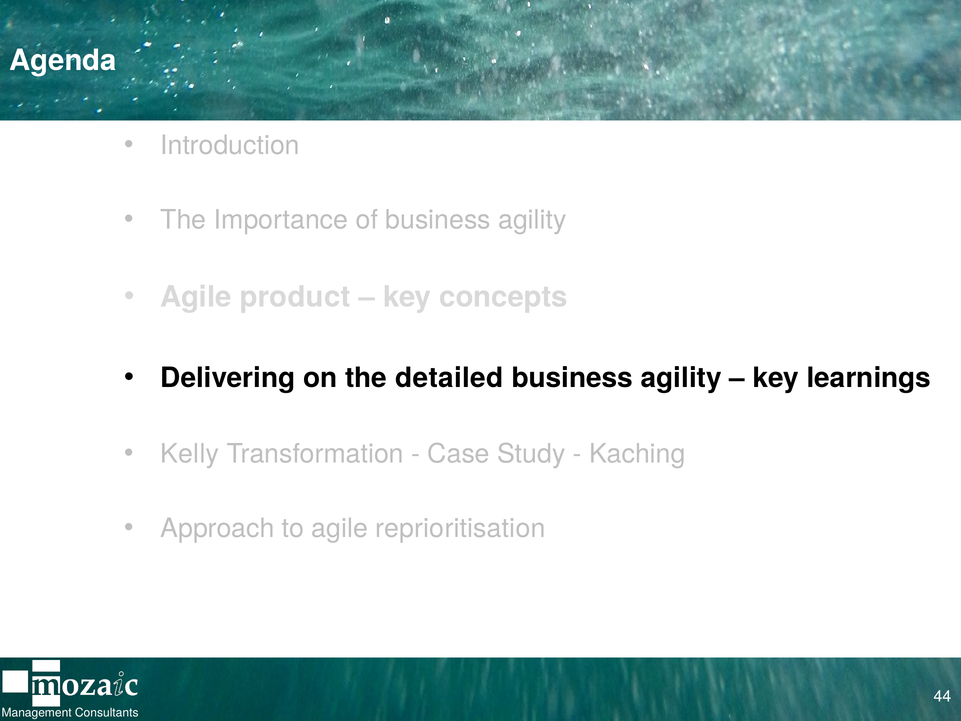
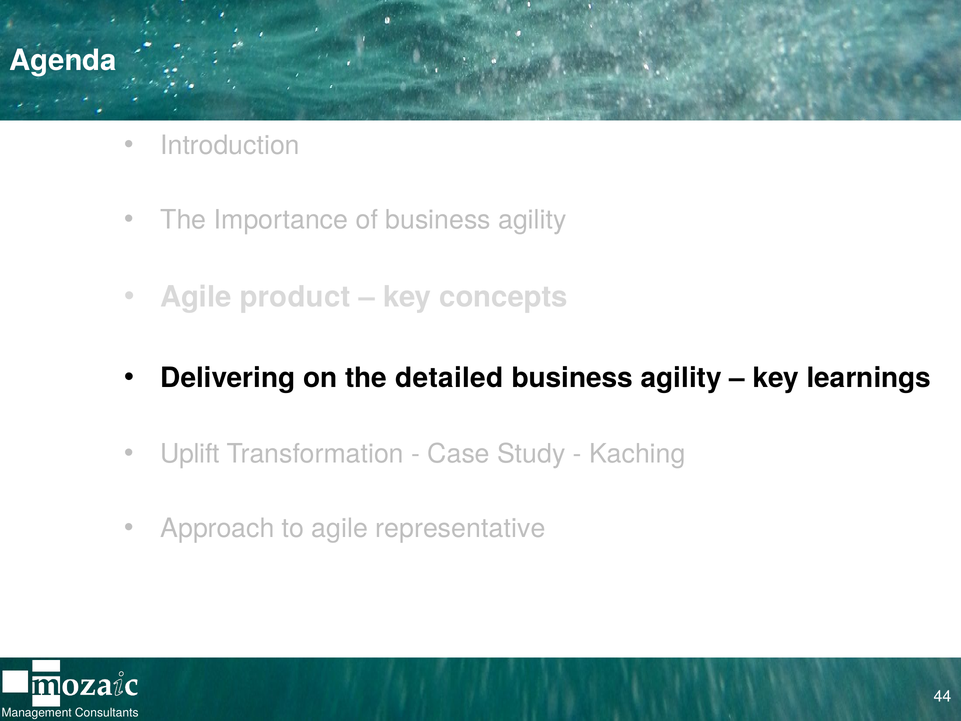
Kelly: Kelly -> Uplift
reprioritisation: reprioritisation -> representative
